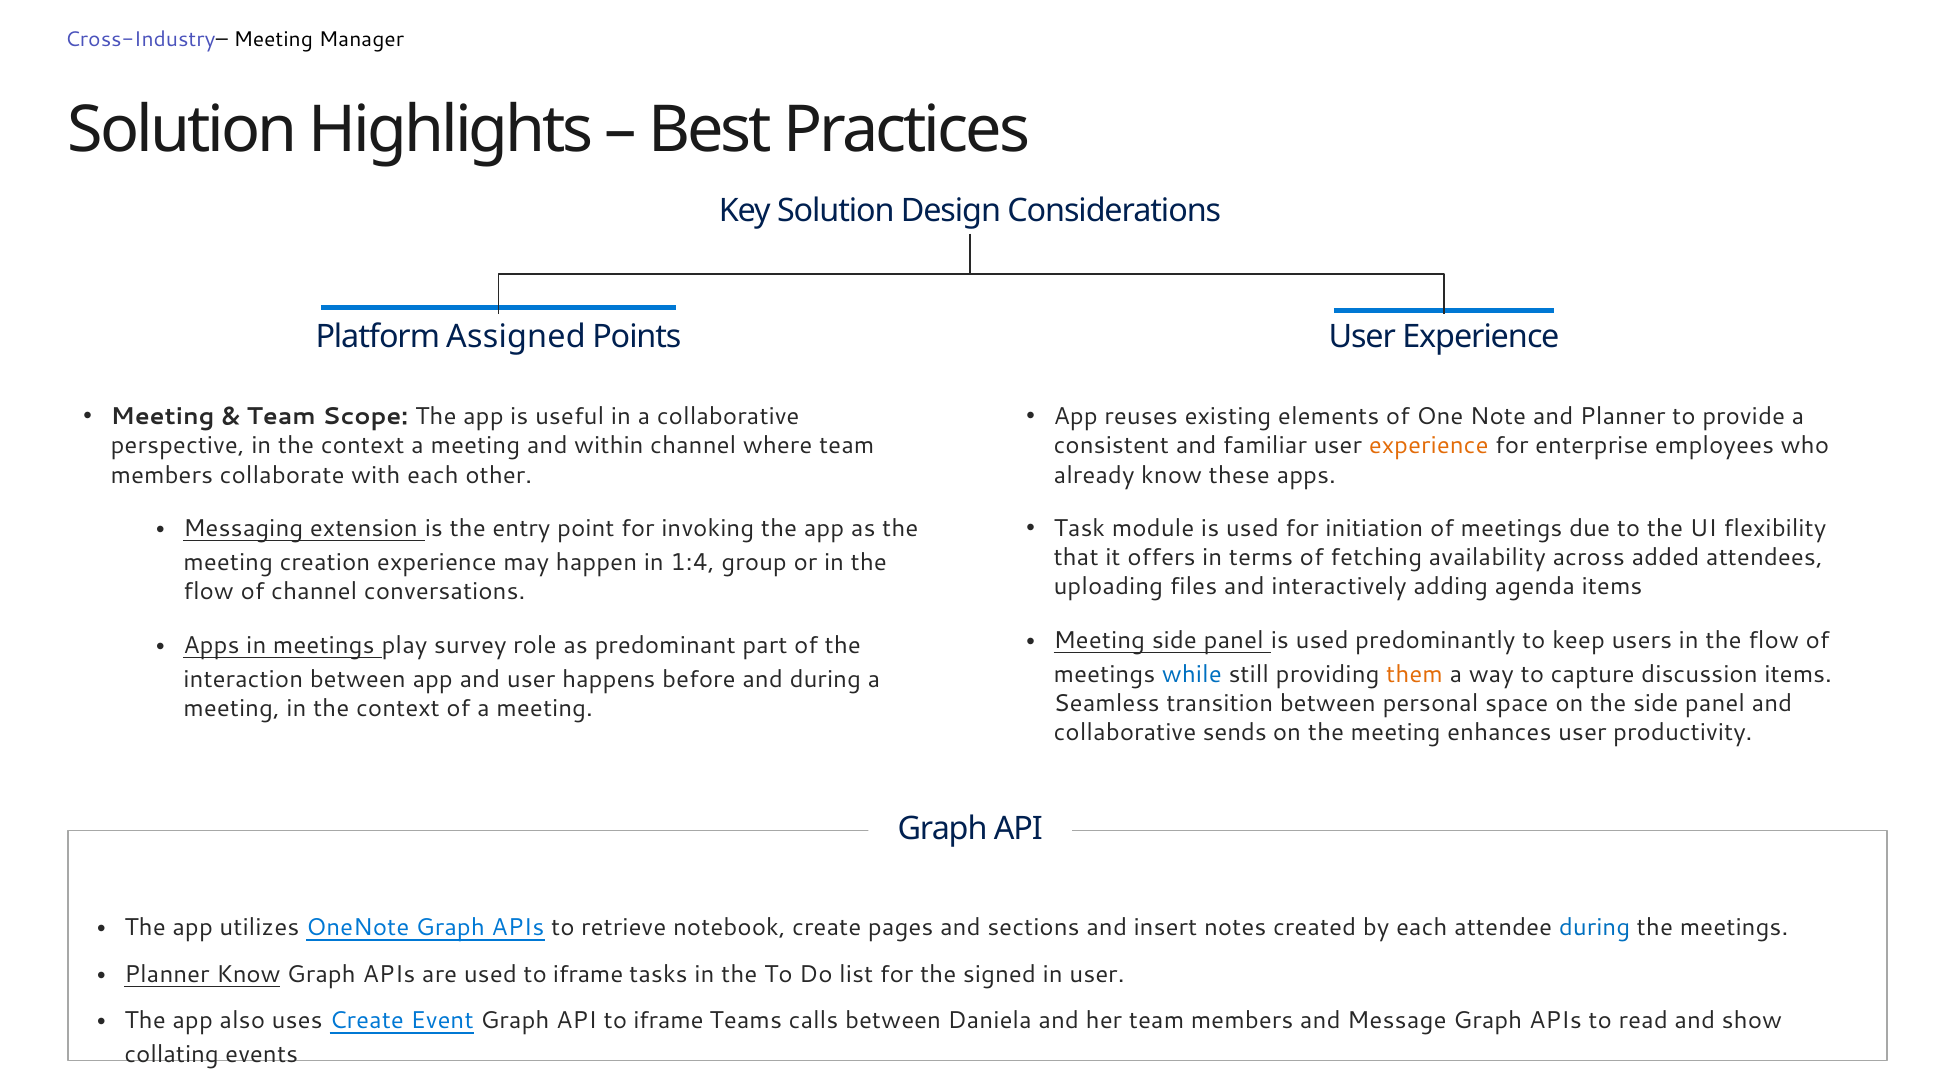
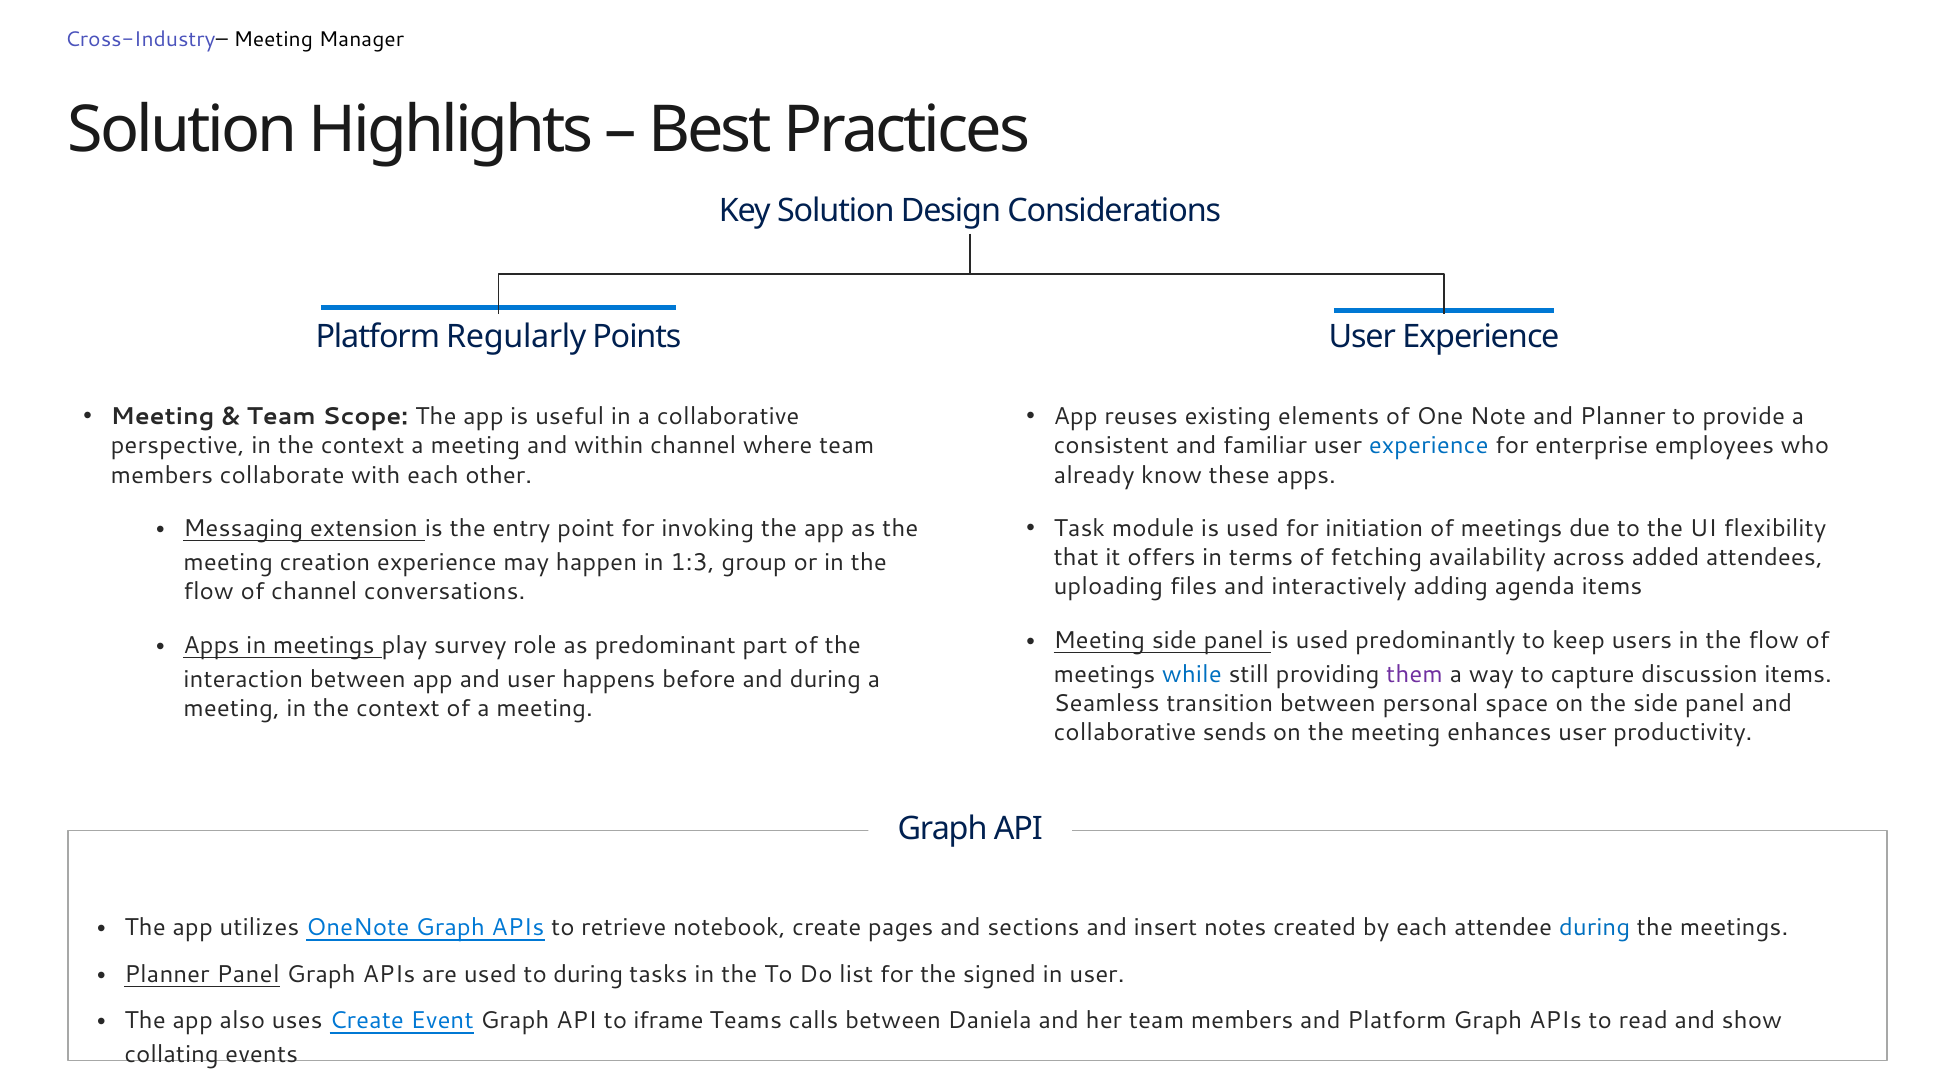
Assigned: Assigned -> Regularly
experience at (1429, 446) colour: orange -> blue
1:4: 1:4 -> 1:3
them colour: orange -> purple
Planner Know: Know -> Panel
used to iframe: iframe -> during
and Message: Message -> Platform
